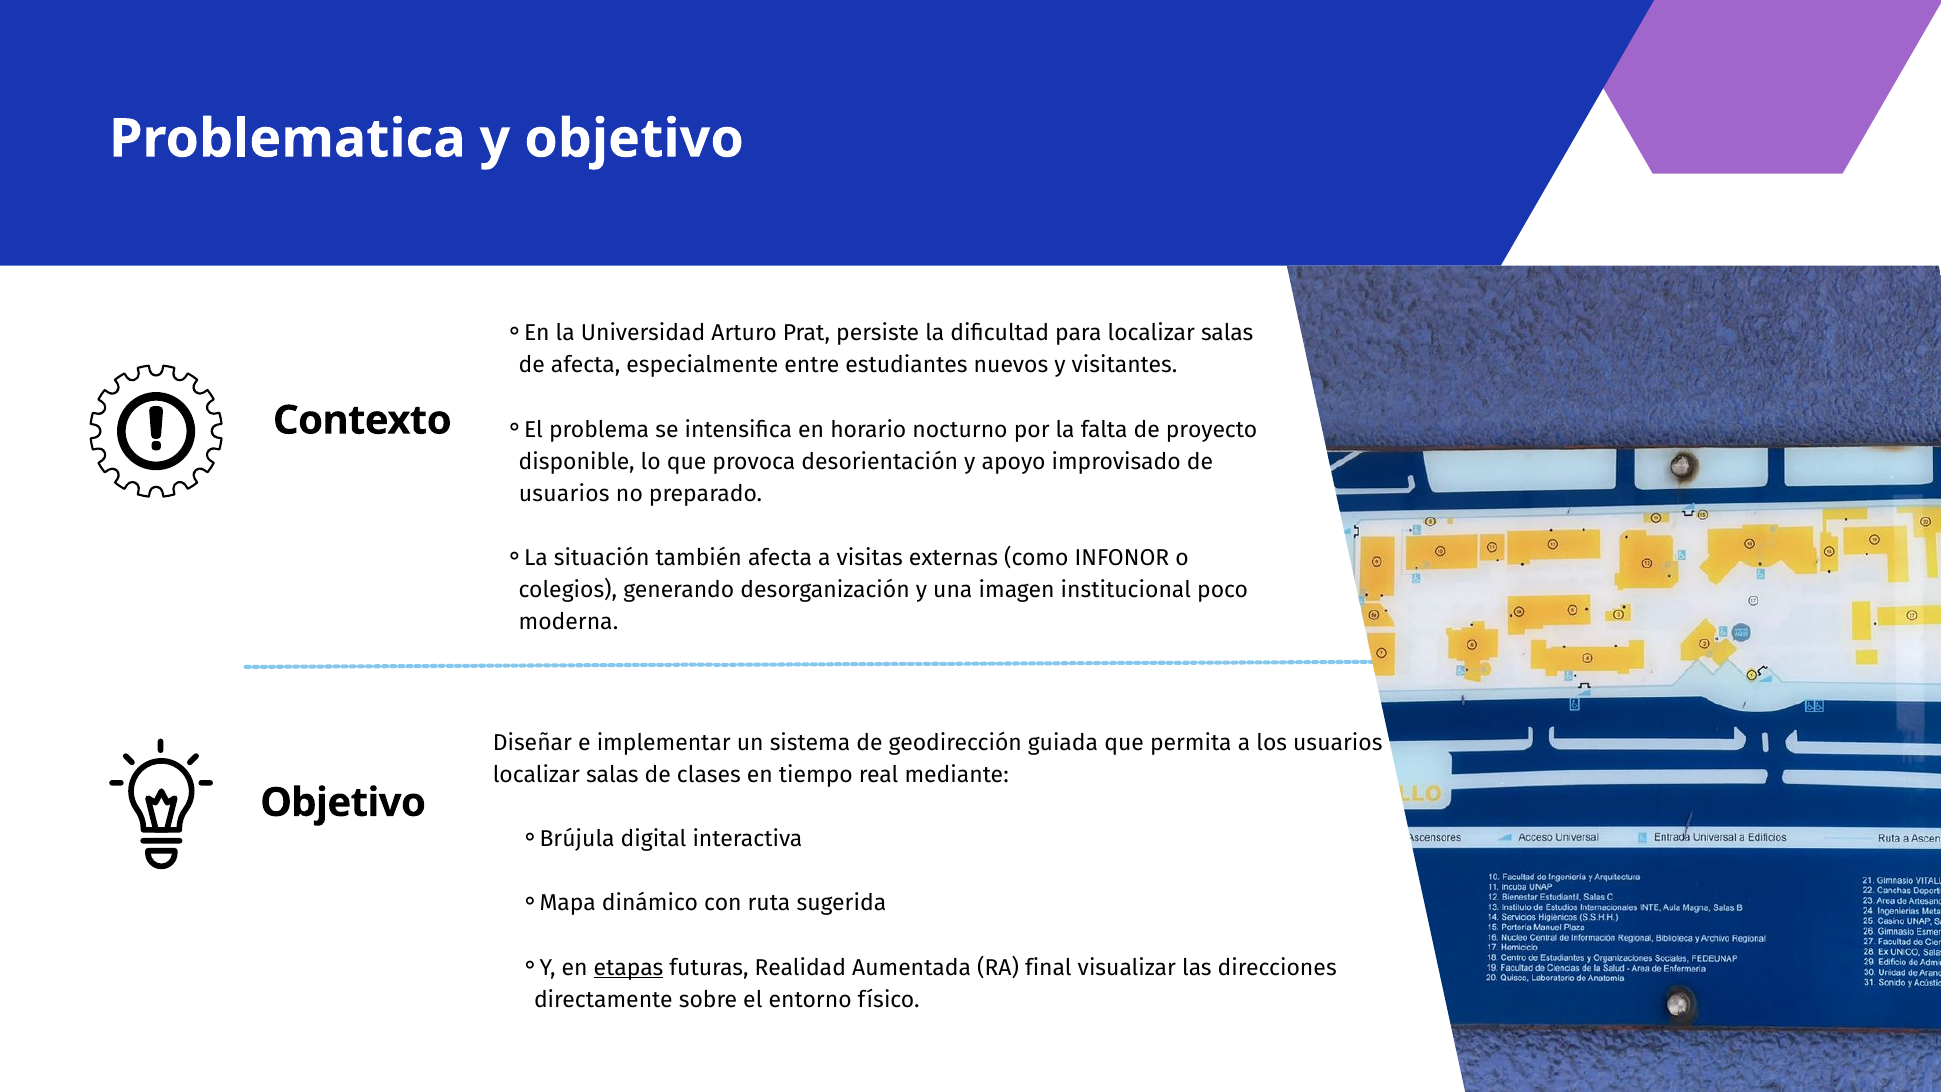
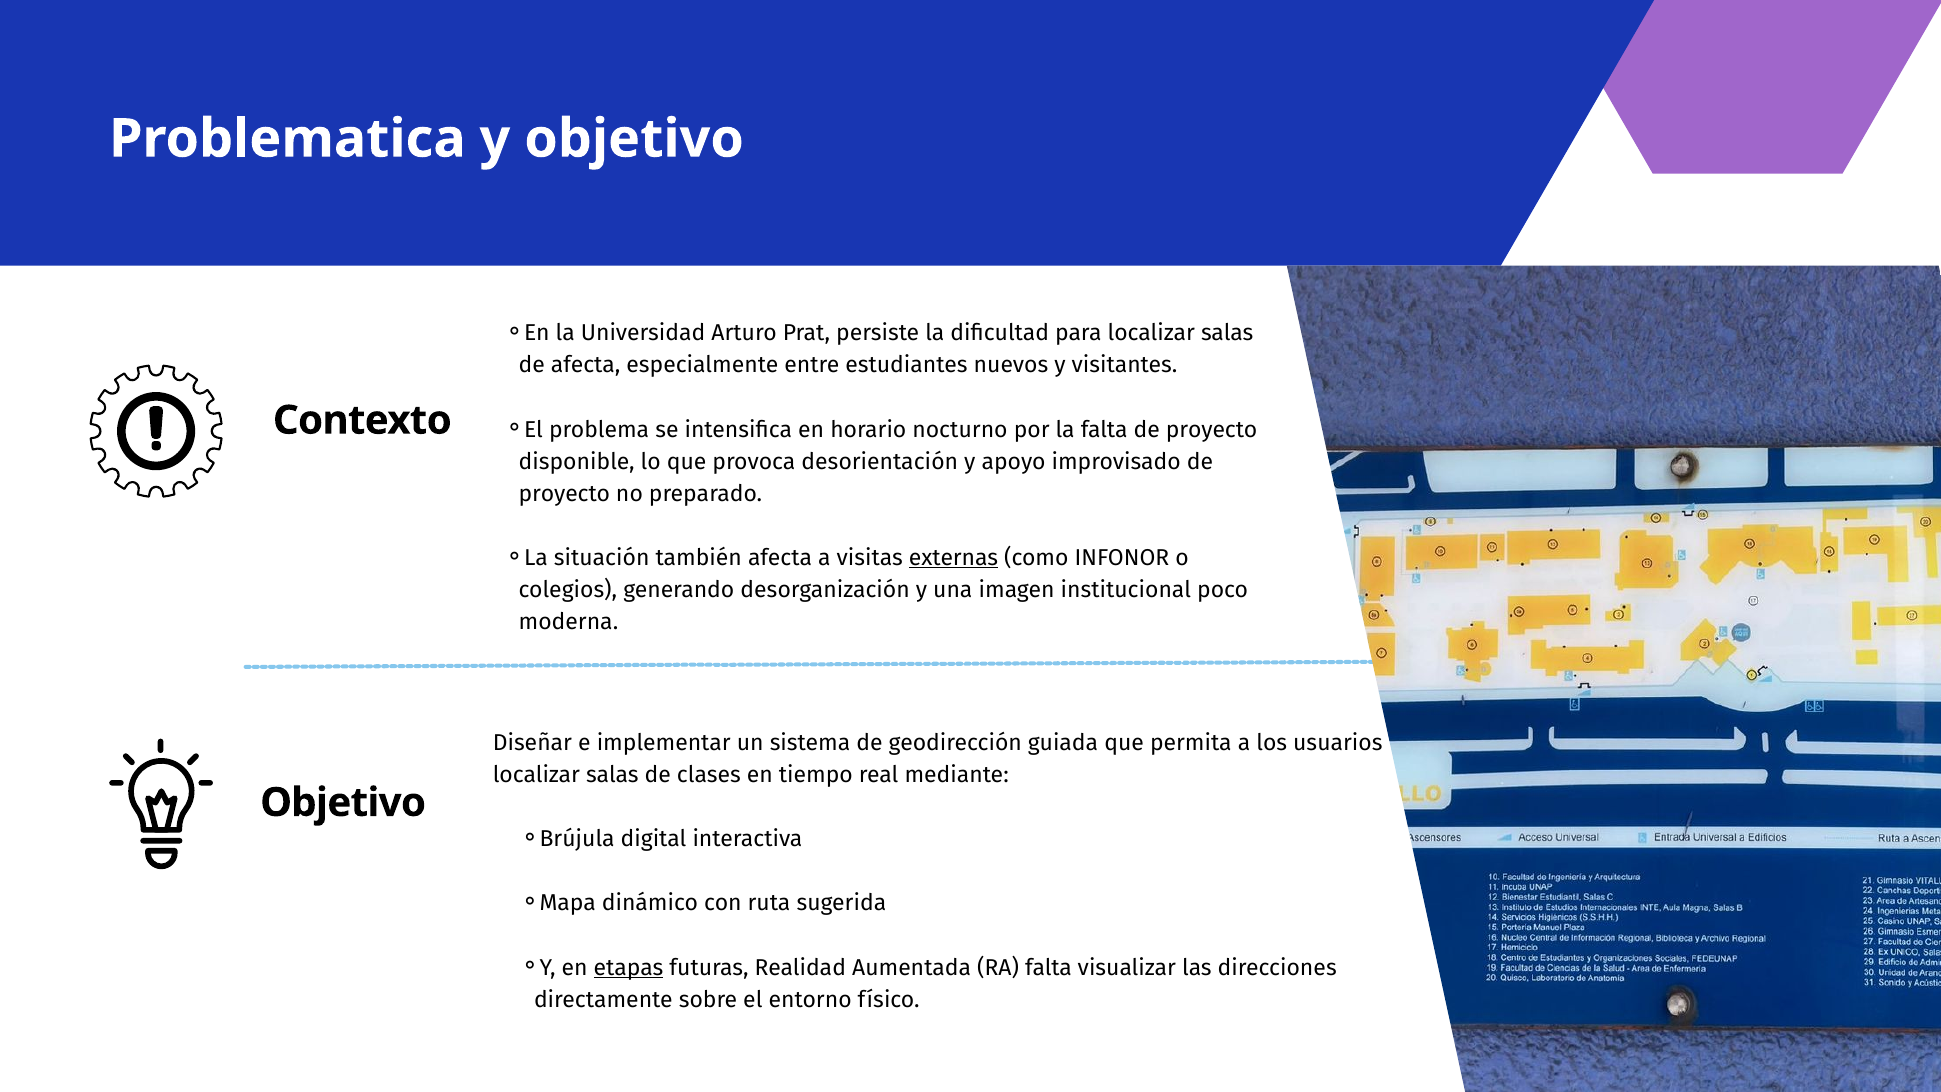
usuarios at (564, 494): usuarios -> proyecto
externas underline: none -> present
RA final: final -> falta
